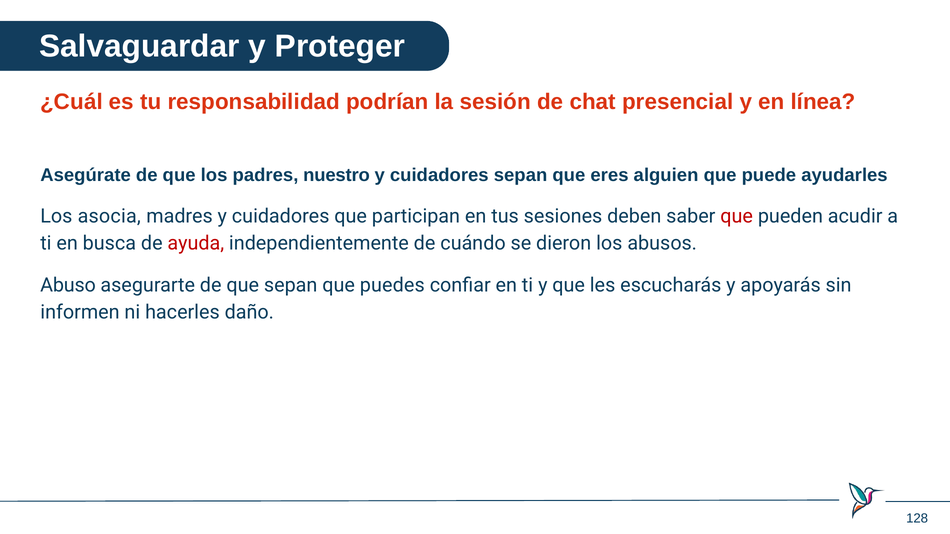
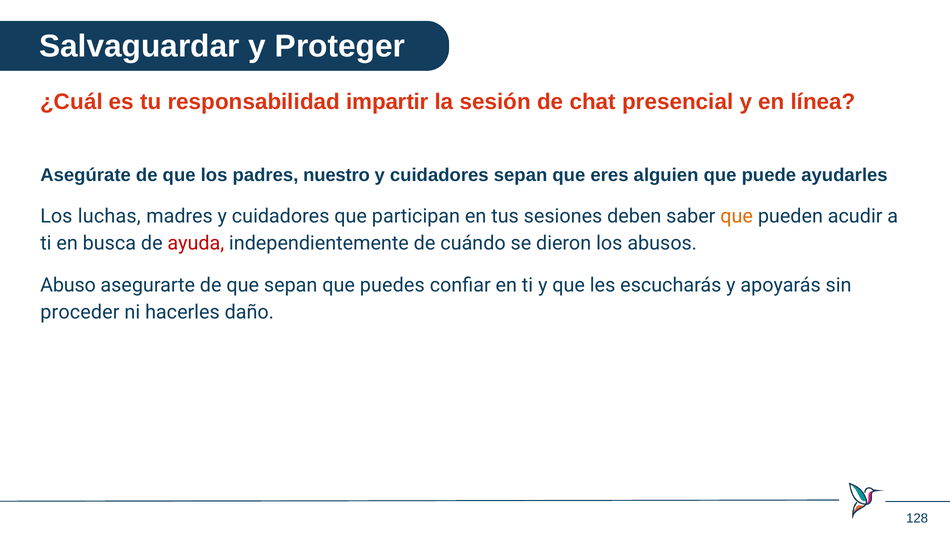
podrían: podrían -> impartir
asocia: asocia -> luchas
que at (737, 216) colour: red -> orange
informen: informen -> proceder
